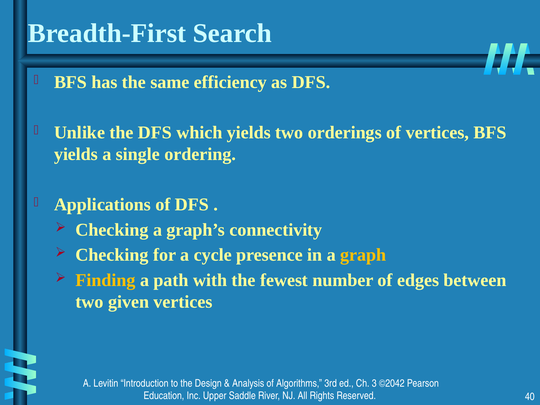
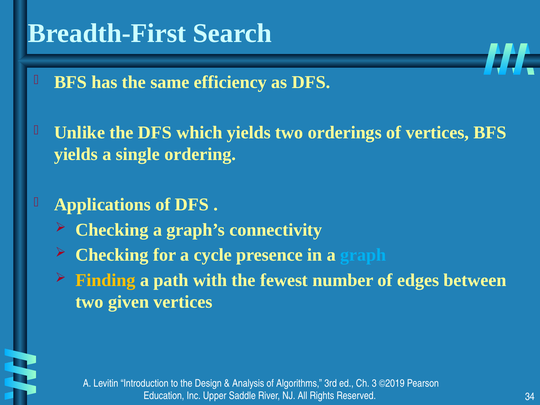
graph colour: yellow -> light blue
©2042: ©2042 -> ©2019
40: 40 -> 34
